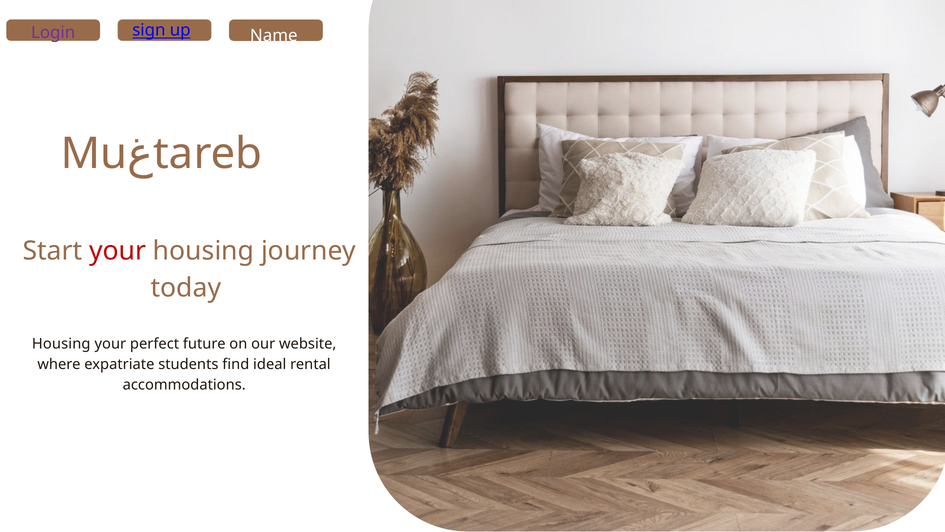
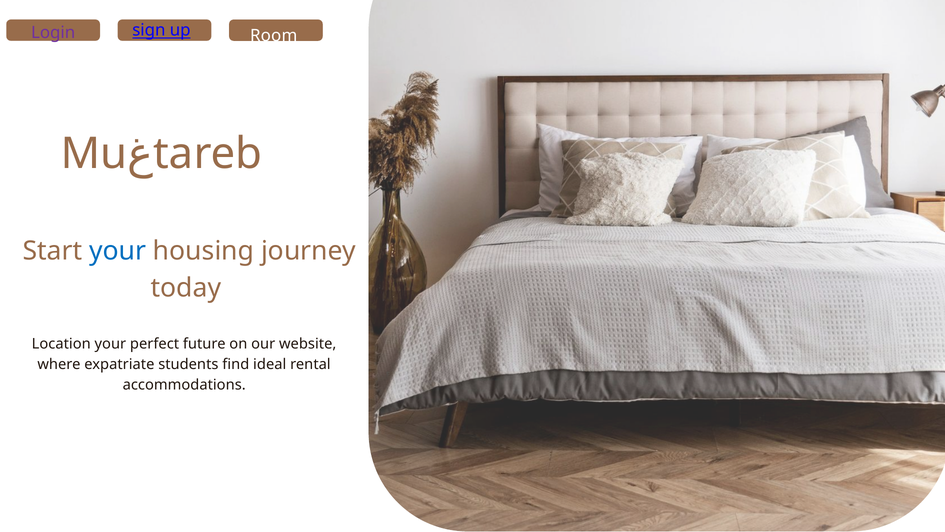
Name: Name -> Room
your at (118, 251) colour: red -> blue
Housing at (61, 344): Housing -> Location
